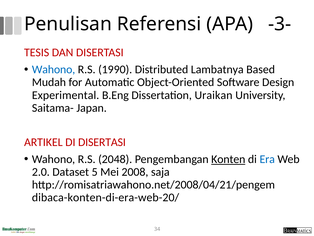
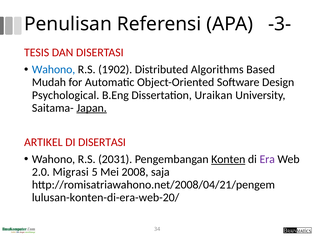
1990: 1990 -> 1902
Lambatnya: Lambatnya -> Algorithms
Experimental: Experimental -> Psychological
Japan underline: none -> present
2048: 2048 -> 2031
Era colour: blue -> purple
Dataset: Dataset -> Migrasi
dibaca-konten-di-era-web-20/: dibaca-konten-di-era-web-20/ -> lulusan-konten-di-era-web-20/
